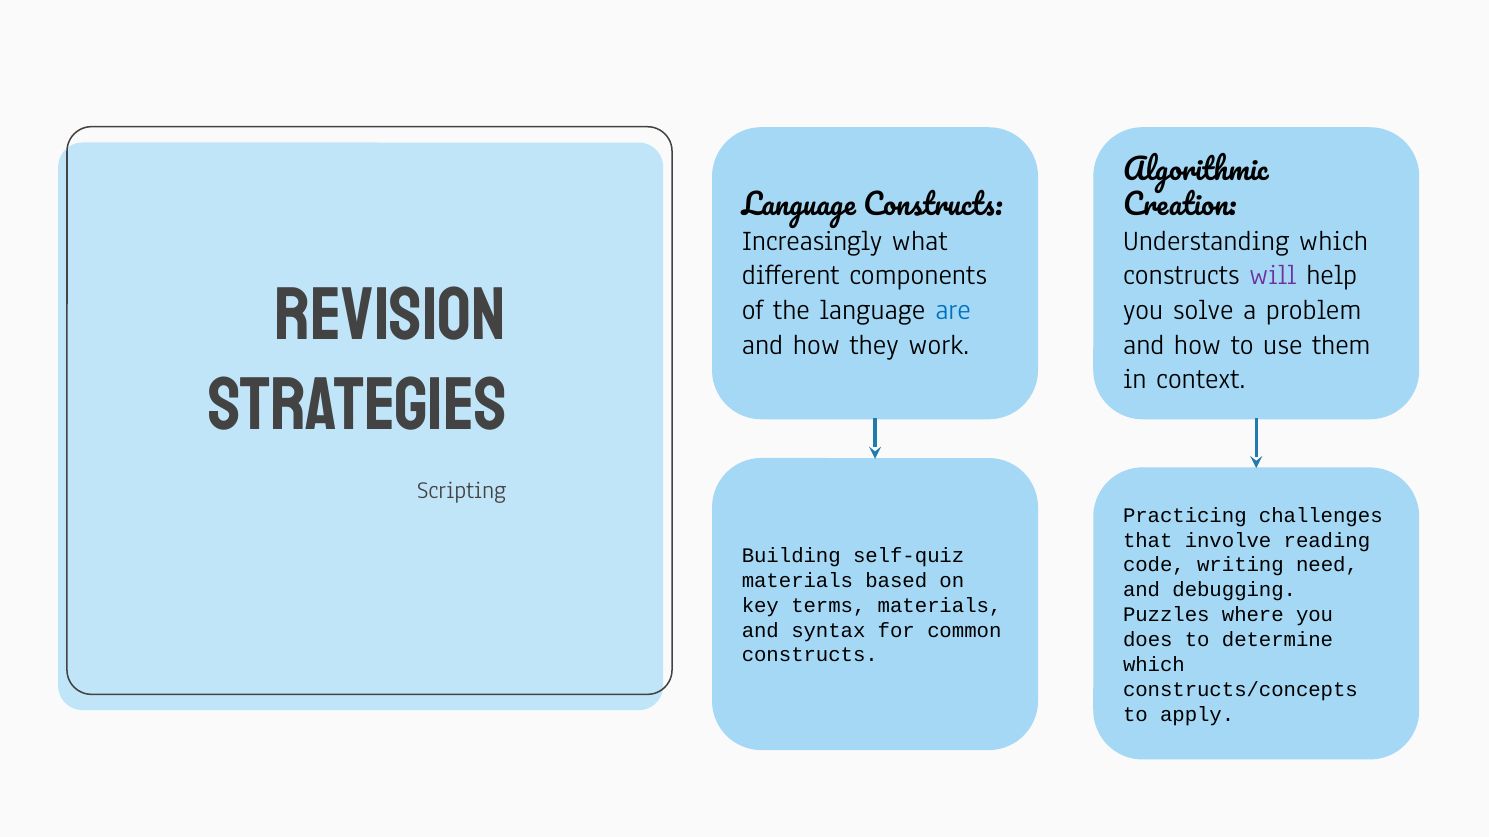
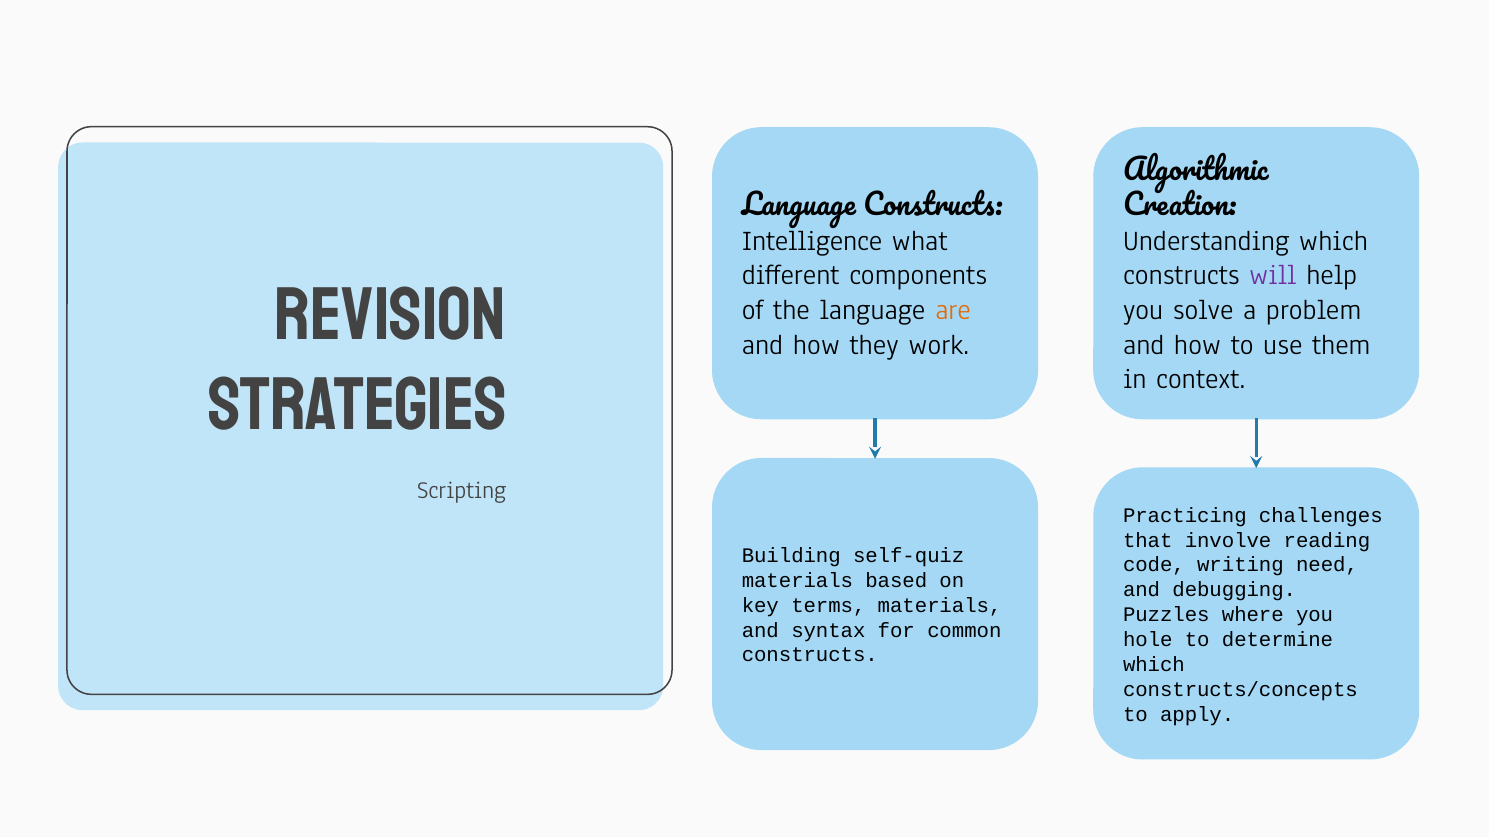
Increasingly: Increasingly -> Intelligence
are colour: blue -> orange
does: does -> hole
